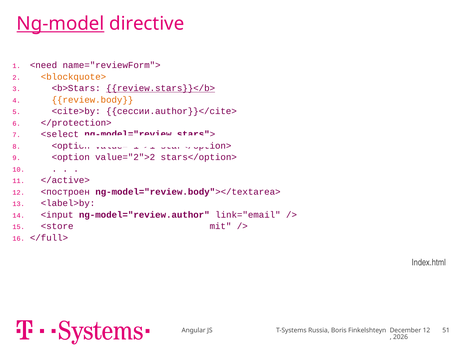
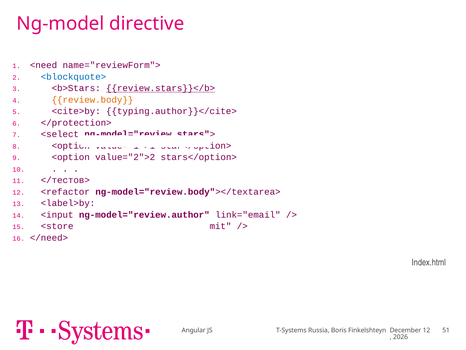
Ng-model underline: present -> none
<blockquote> colour: orange -> blue
сессии.author}}</cite>: сессии.author}}</cite> -> typing.author}}</cite>
</active>: </active> -> </тестов>
<построен: <построен -> <refactor
</full>: </full> -> </need>
